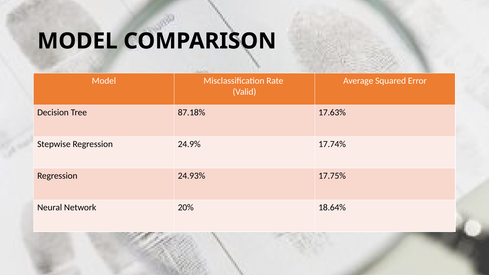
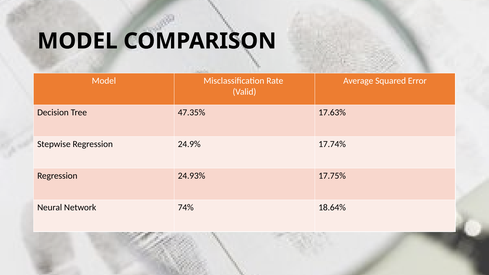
87.18%: 87.18% -> 47.35%
20%: 20% -> 74%
